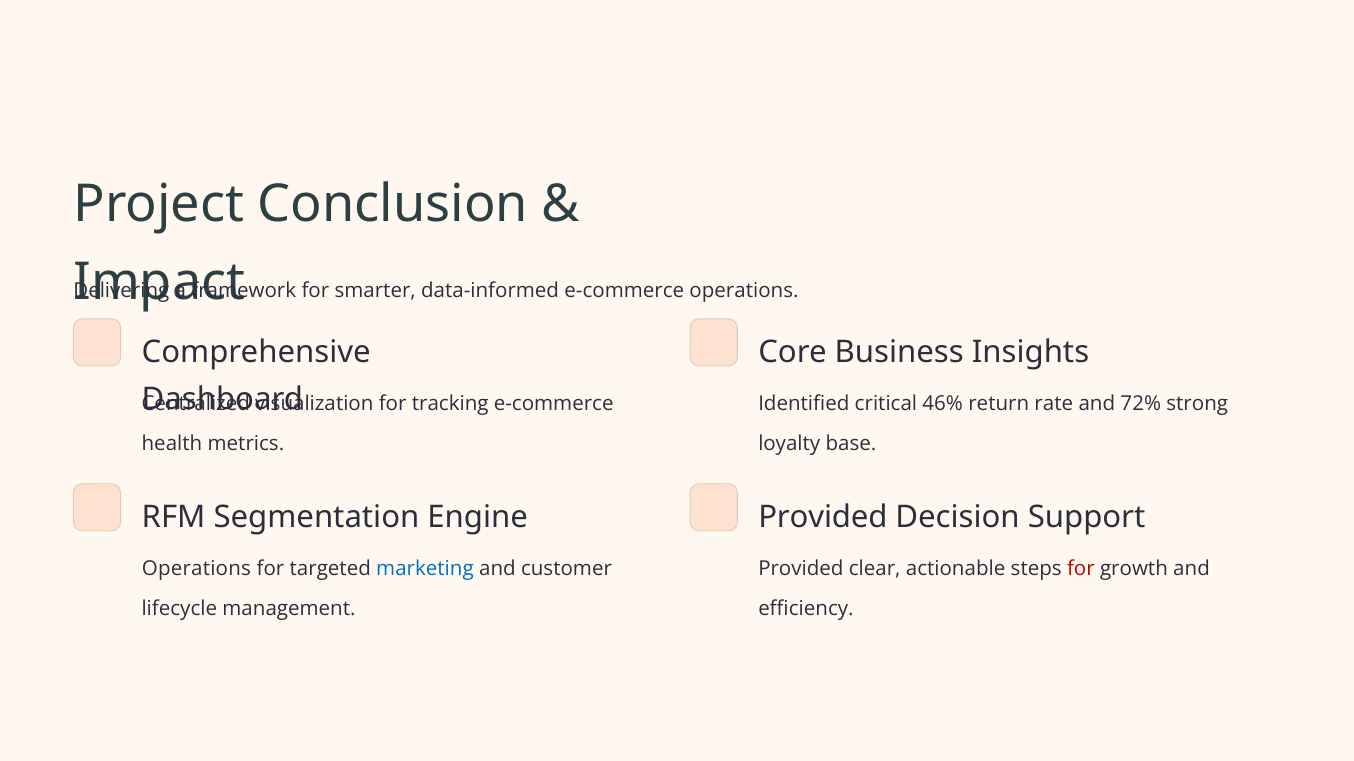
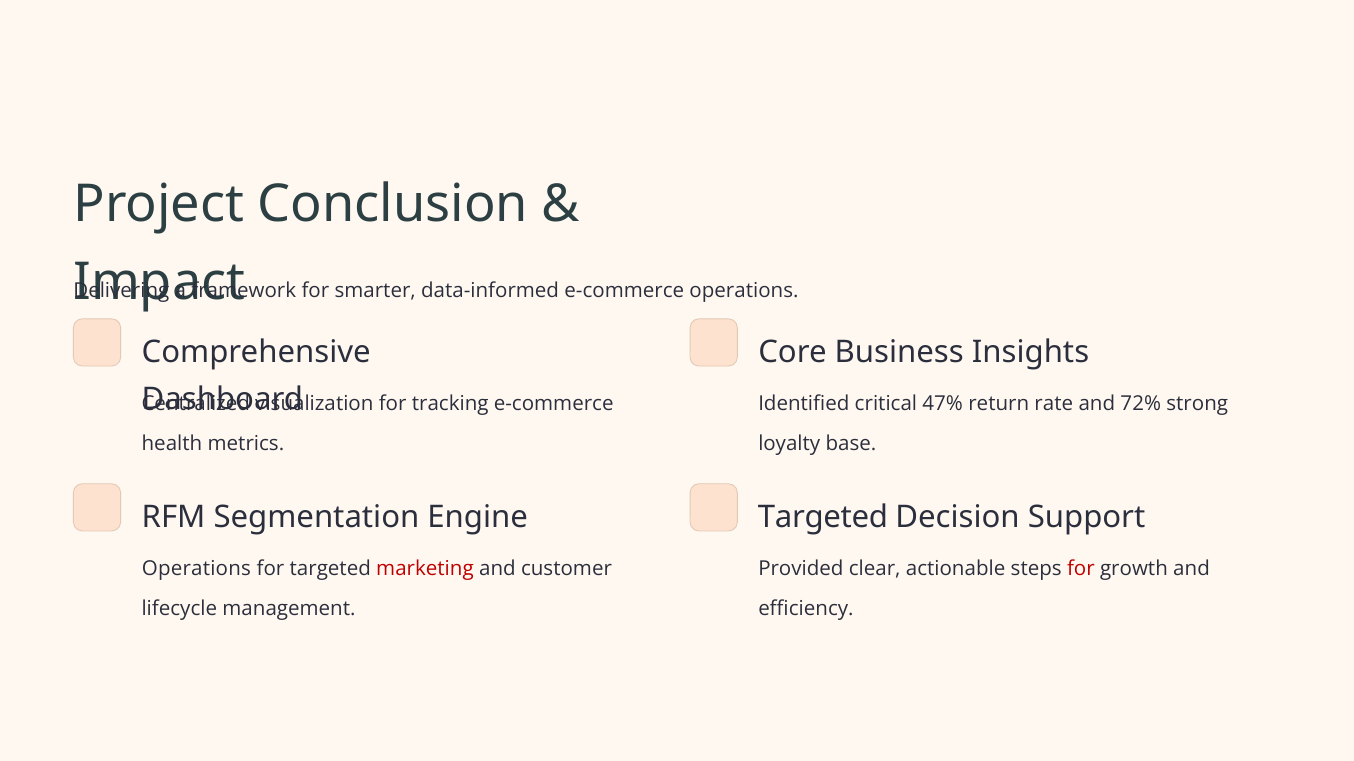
46%: 46% -> 47%
Provided at (823, 518): Provided -> Targeted
marketing colour: blue -> red
